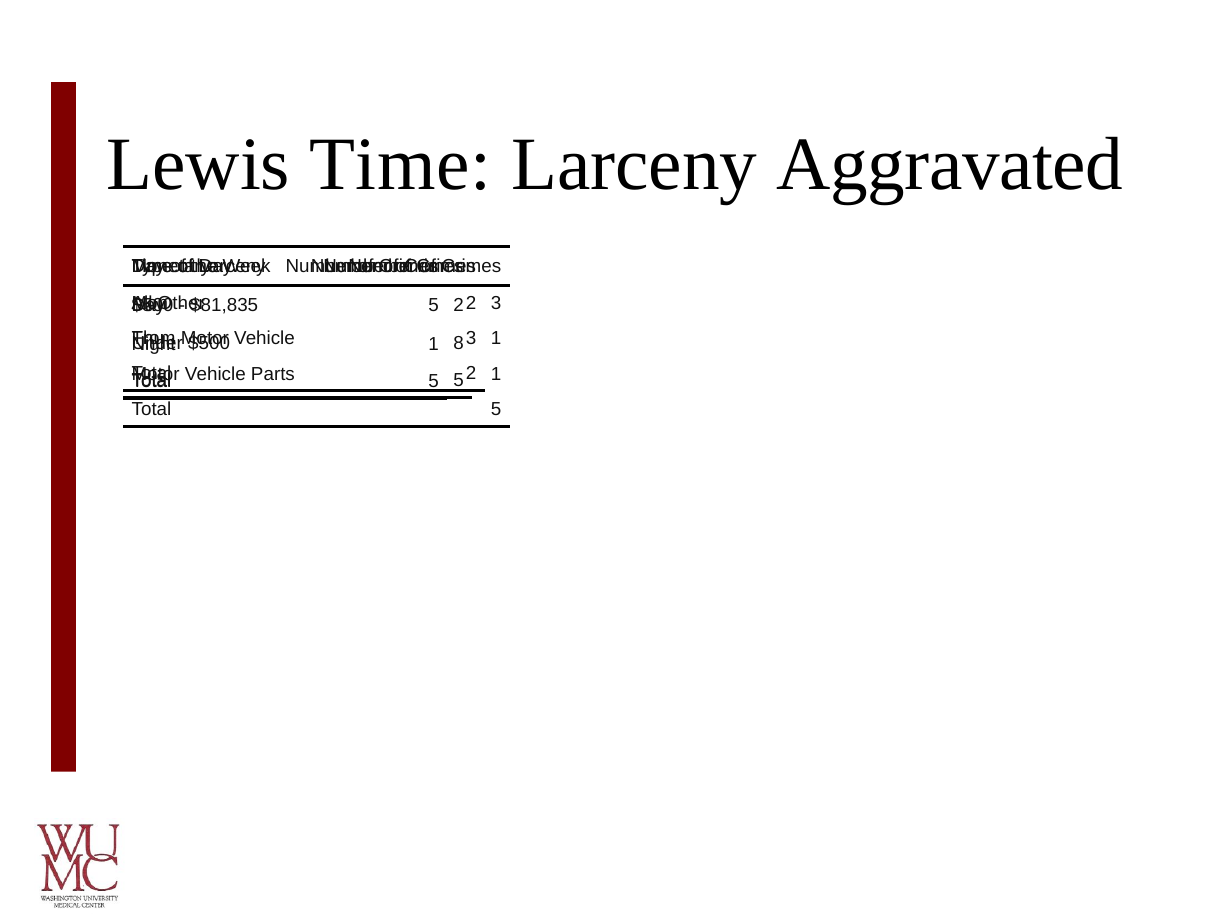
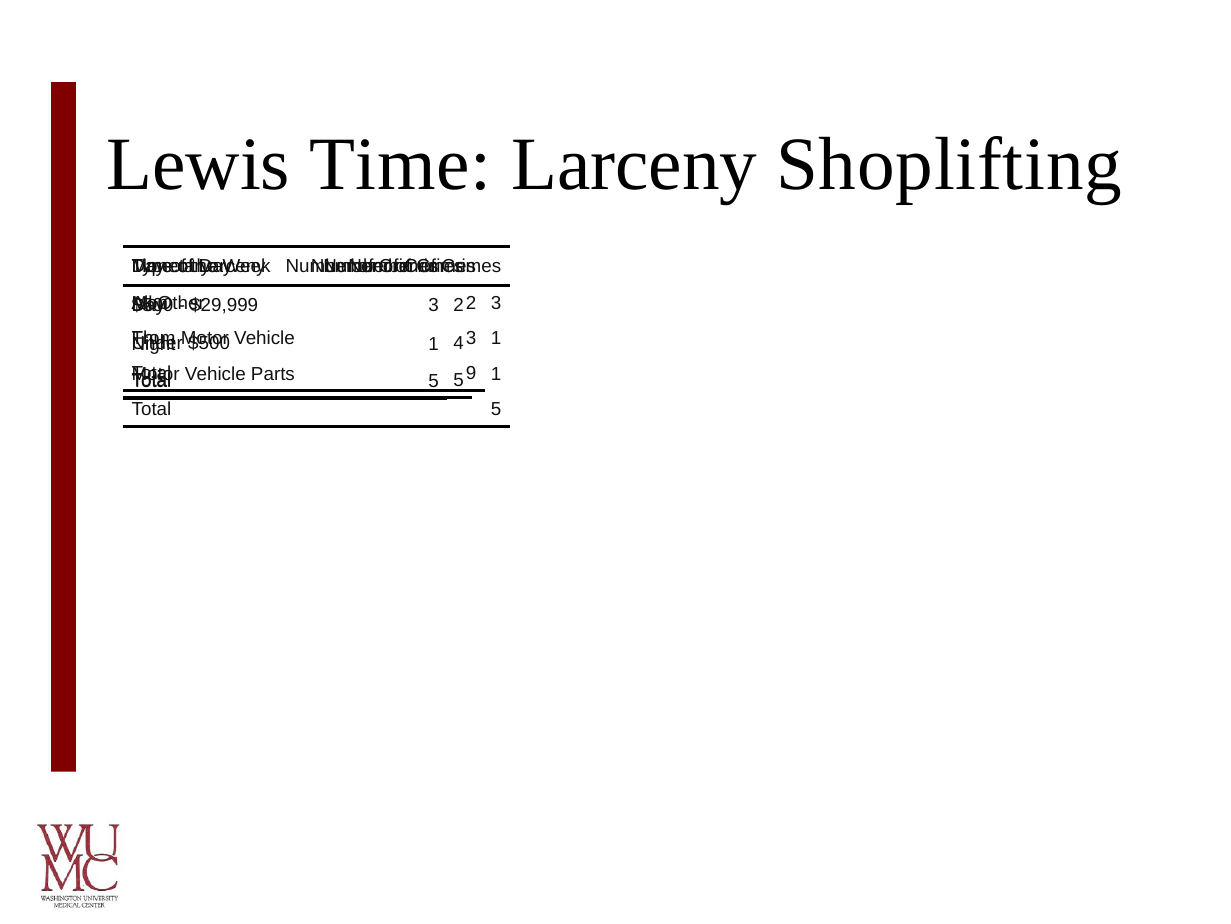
Aggravated: Aggravated -> Shoplifting
$81,835: $81,835 -> $29,999
5 at (434, 305): 5 -> 3
8: 8 -> 4
2 at (471, 373): 2 -> 9
